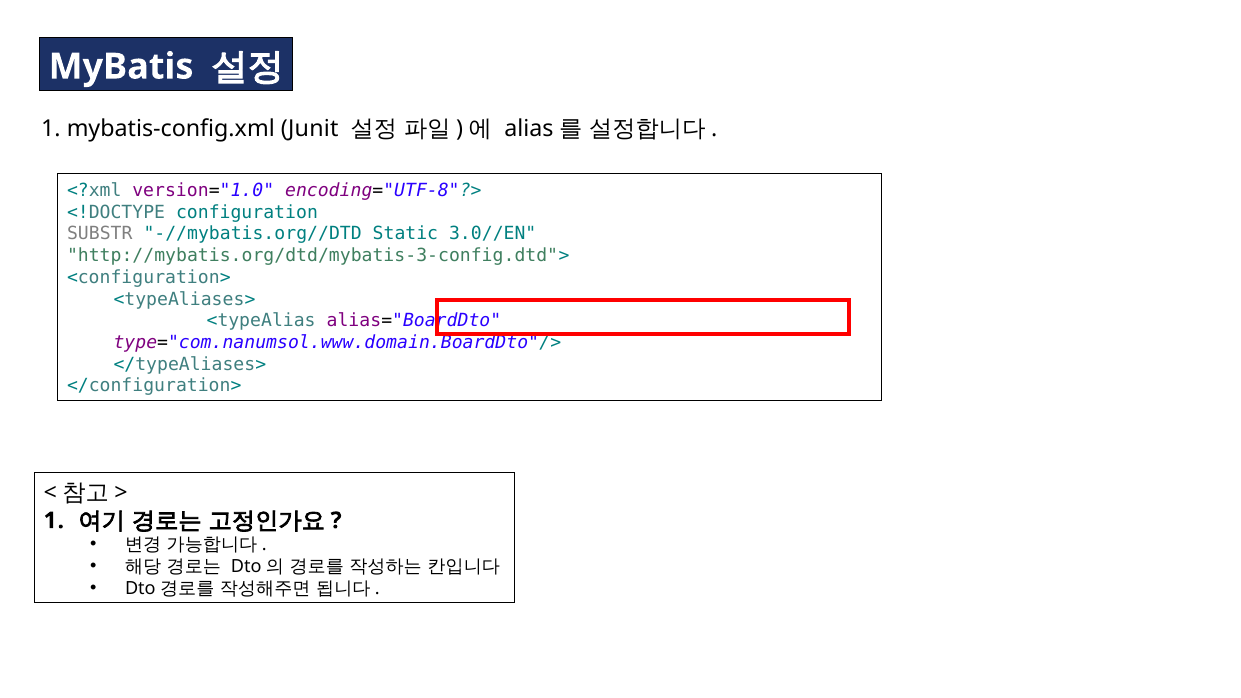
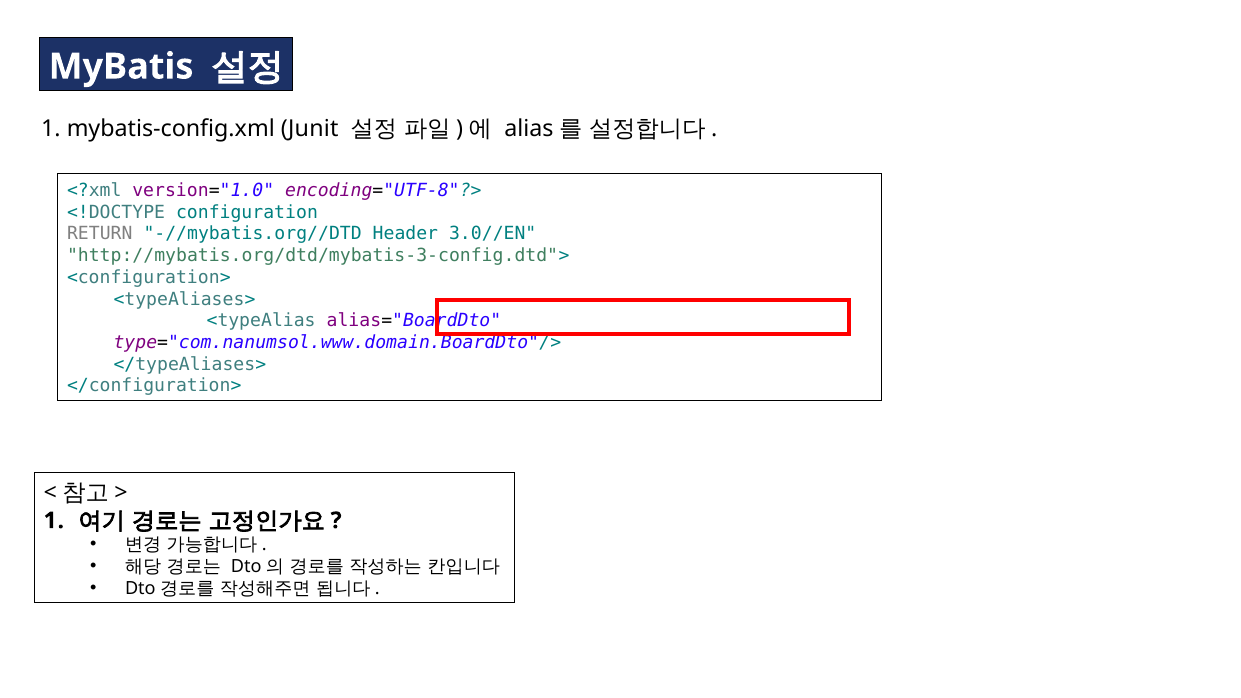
SUBSTR: SUBSTR -> RETURN
Static: Static -> Header
